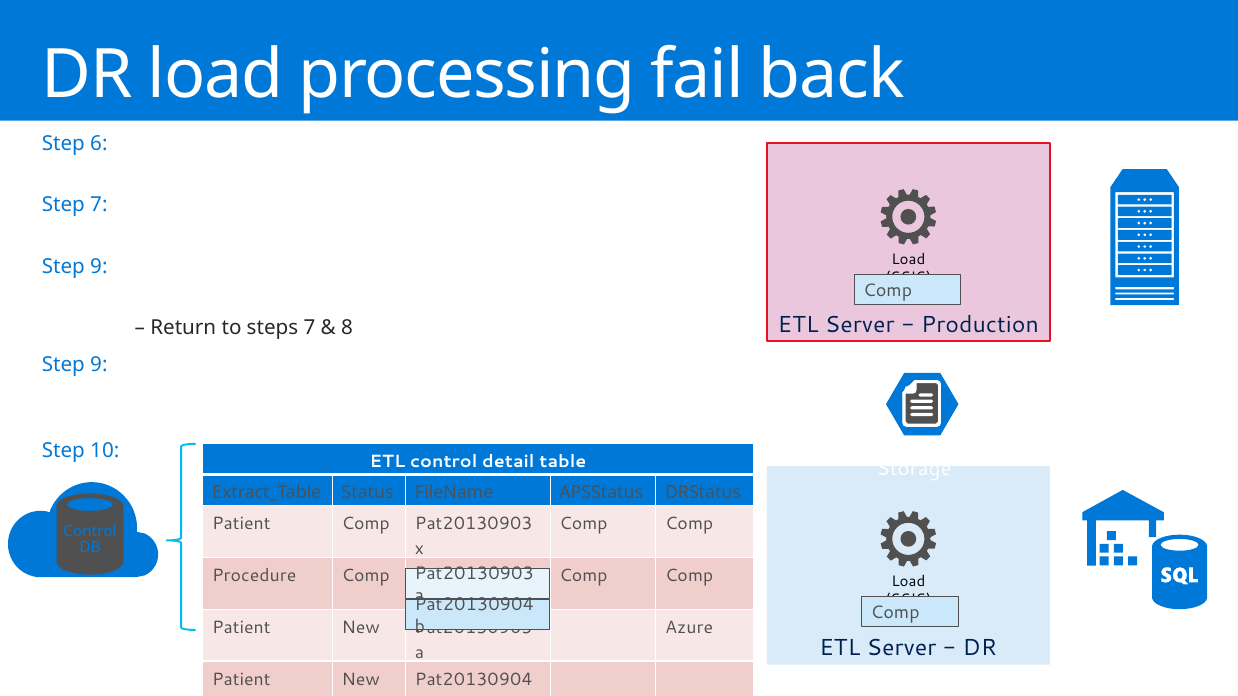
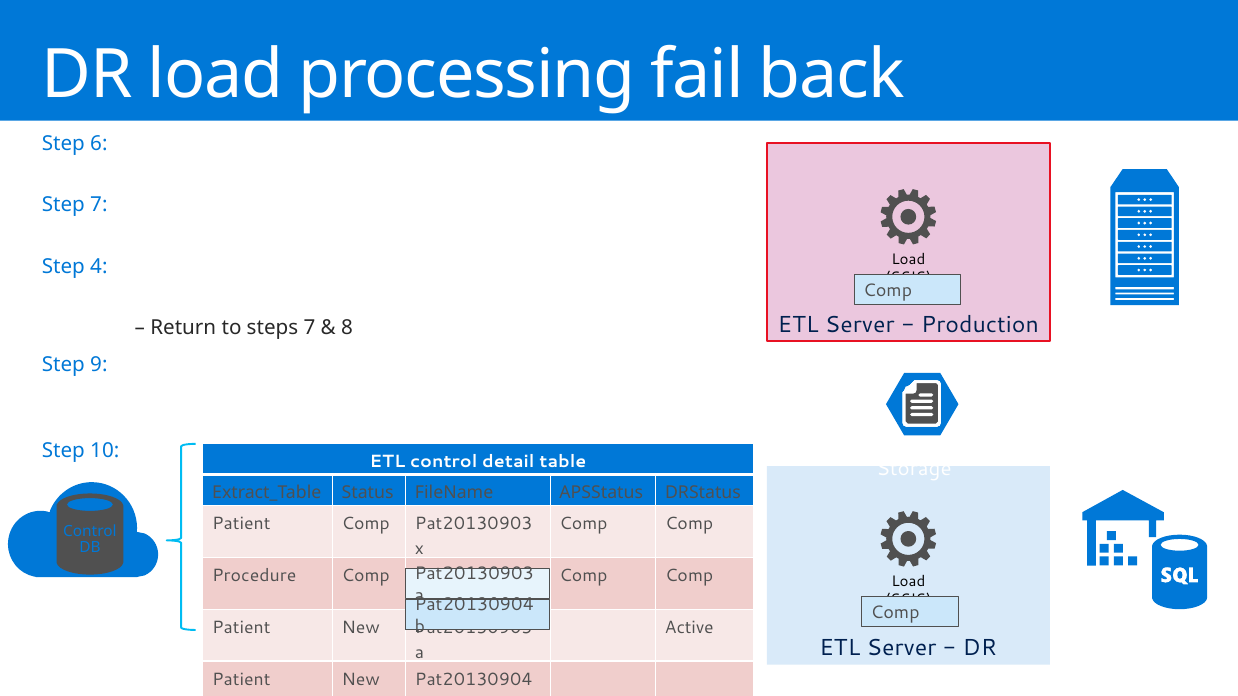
9 at (99, 267): 9 -> 4
Azure at (689, 628): Azure -> Active
